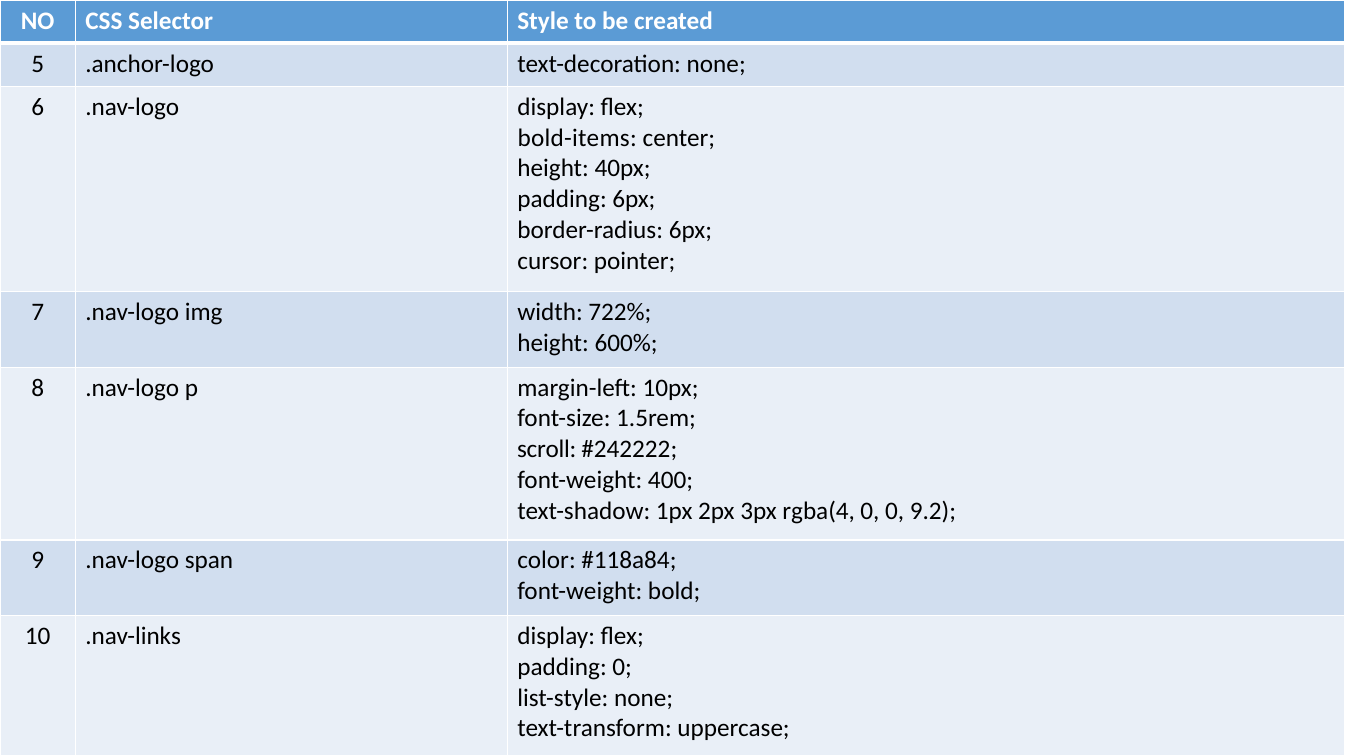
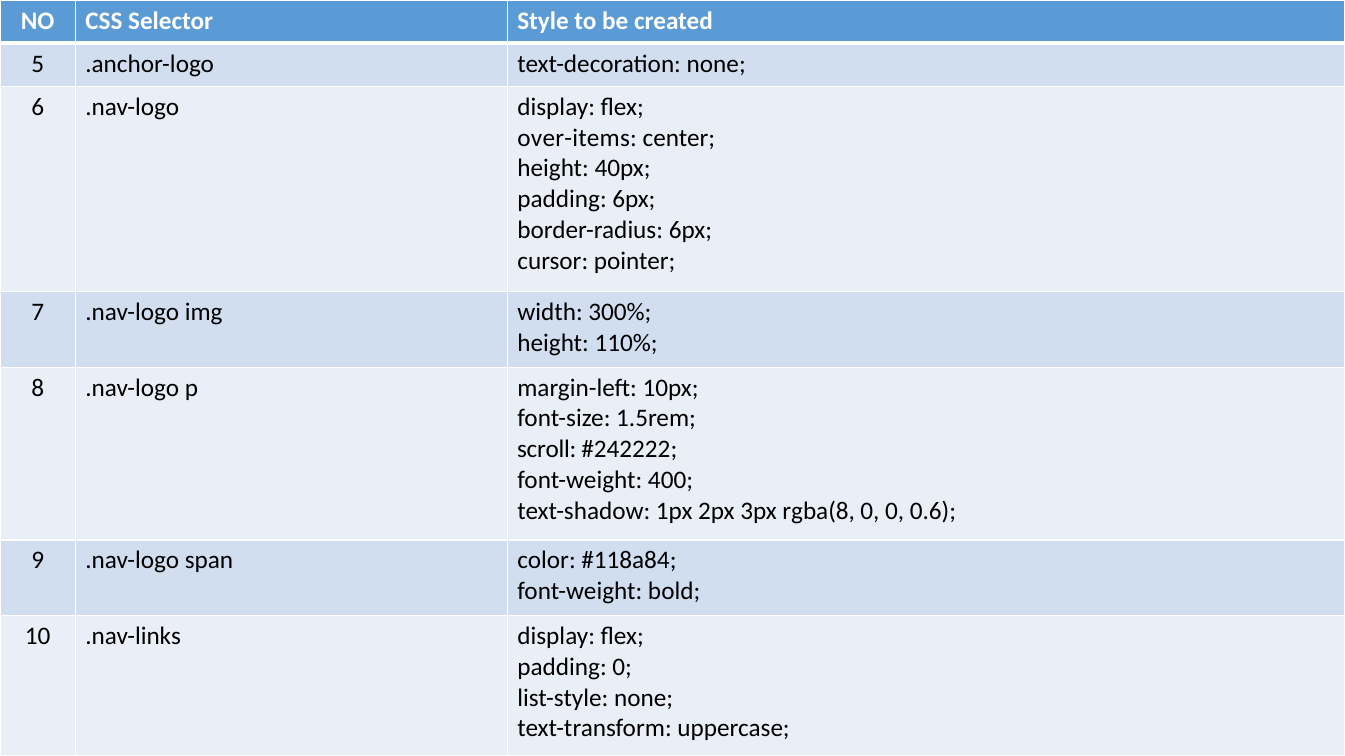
bold-items: bold-items -> over-items
722%: 722% -> 300%
600%: 600% -> 110%
rgba(4: rgba(4 -> rgba(8
9.2: 9.2 -> 0.6
